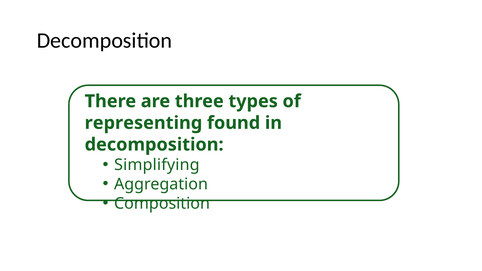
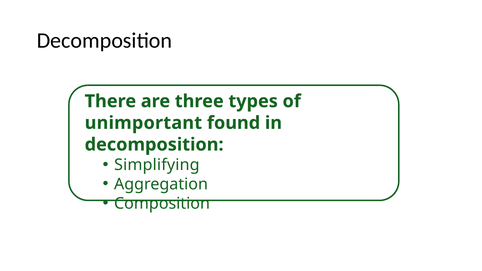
representing: representing -> unimportant
